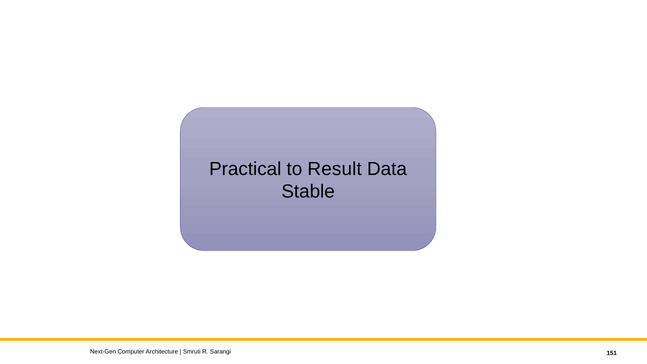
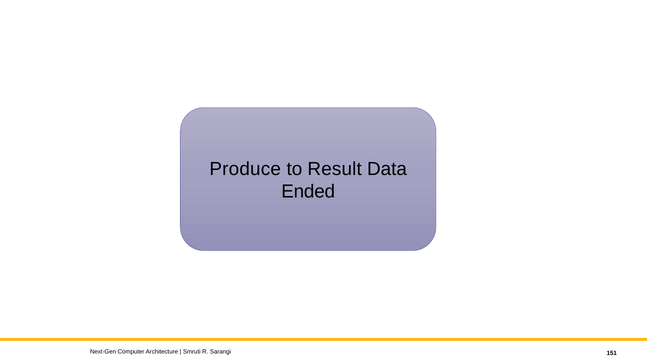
Practical: Practical -> Produce
Stable: Stable -> Ended
